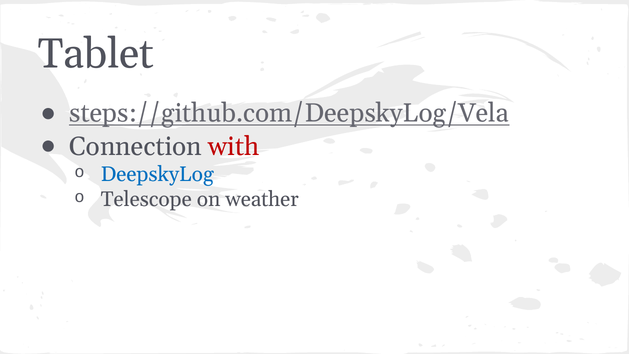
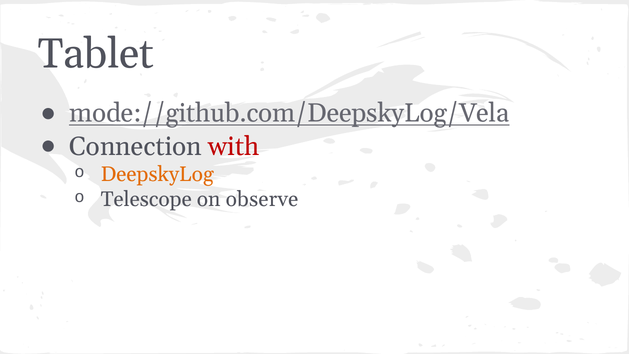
steps://github.com/DeepskyLog/Vela: steps://github.com/DeepskyLog/Vela -> mode://github.com/DeepskyLog/Vela
DeepskyLog colour: blue -> orange
weather: weather -> observe
